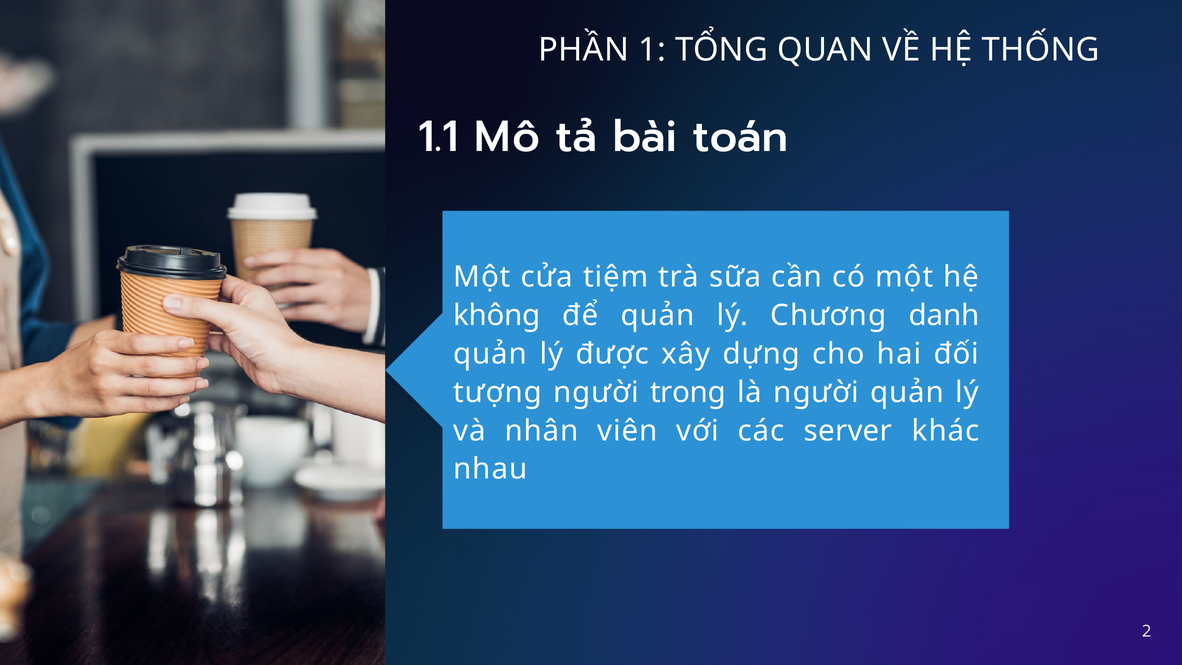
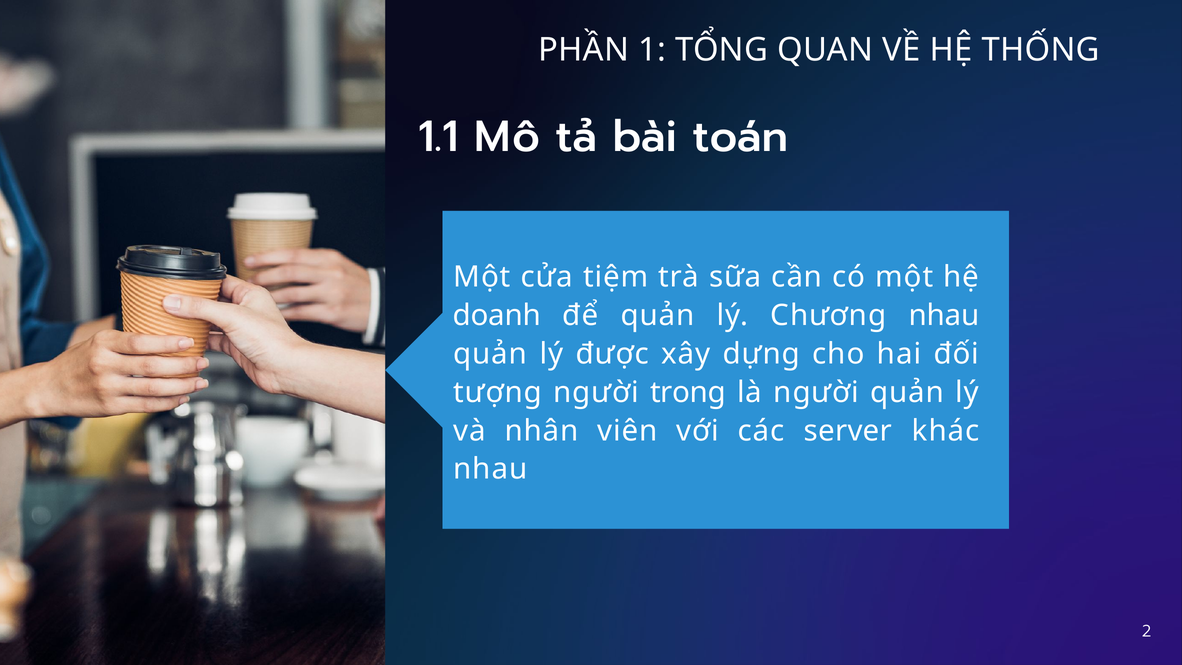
không: không -> doanh
Chương danh: danh -> nhau
